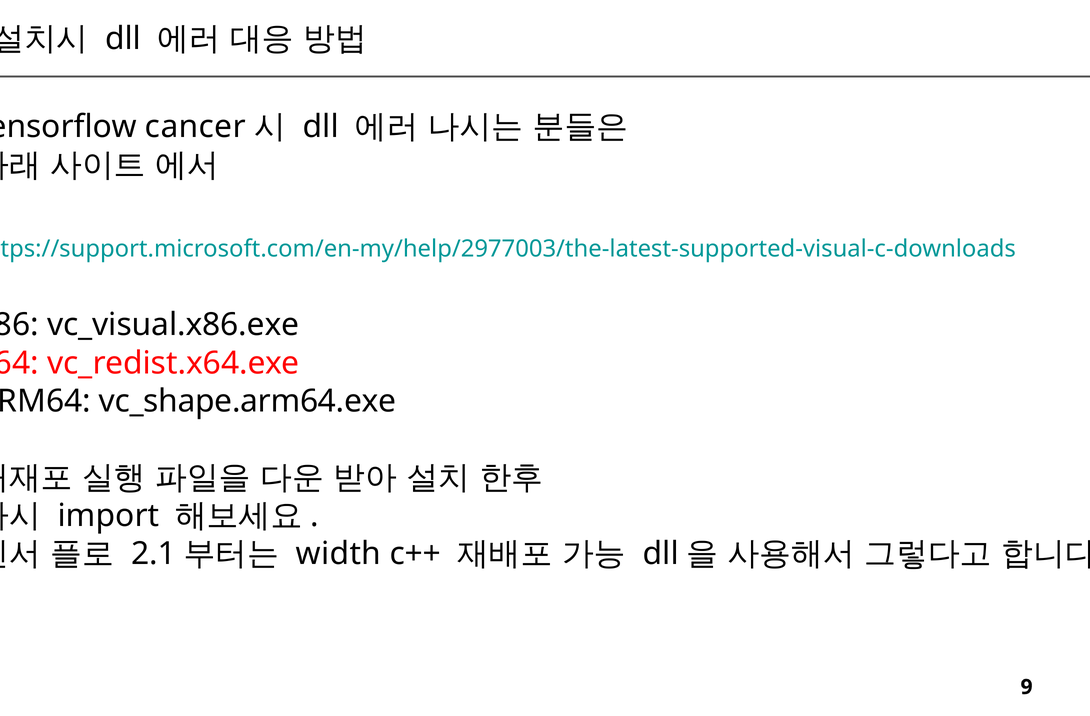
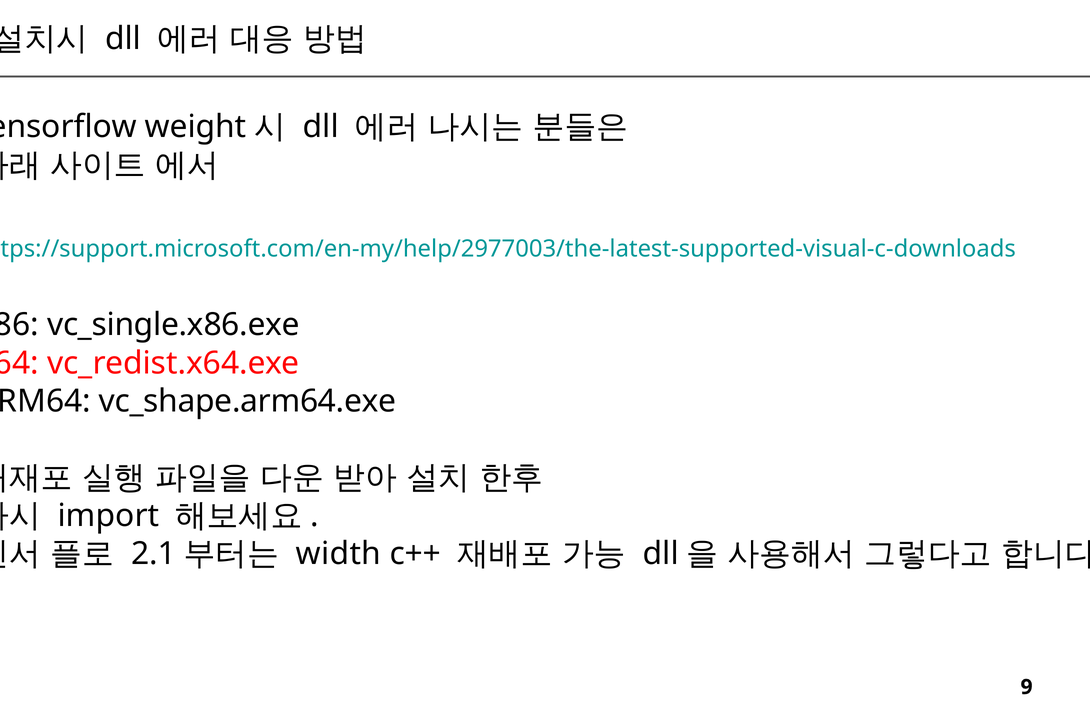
cancer: cancer -> weight
vc_visual.x86.exe: vc_visual.x86.exe -> vc_single.x86.exe
